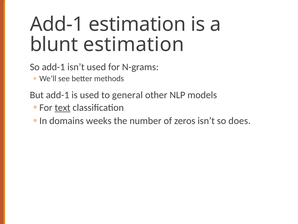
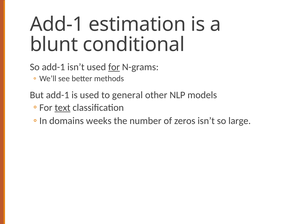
blunt estimation: estimation -> conditional
for underline: none -> present
does: does -> large
